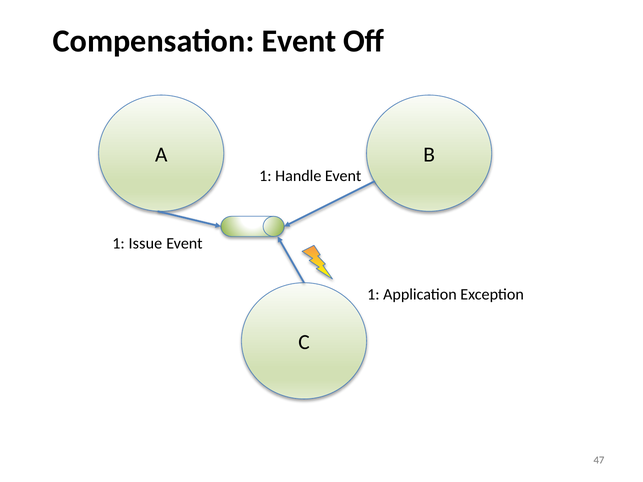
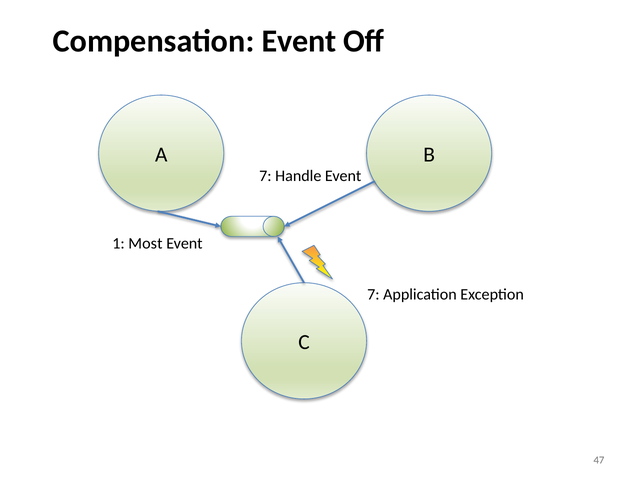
1 at (265, 176): 1 -> 7
Issue: Issue -> Most
1 at (373, 295): 1 -> 7
